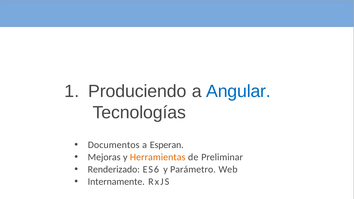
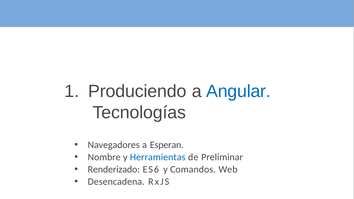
Documentos: Documentos -> Navegadores
Mejoras: Mejoras -> Nombre
Herramientas colour: orange -> blue
Parámetro: Parámetro -> Comandos
Internamente: Internamente -> Desencadena
